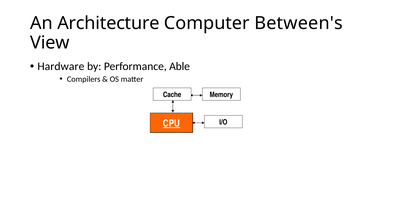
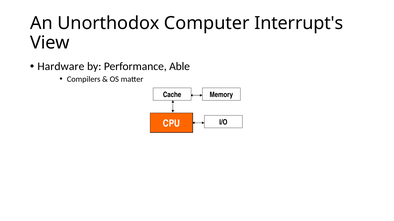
Architecture: Architecture -> Unorthodox
Between's: Between's -> Interrupt's
CPU underline: present -> none
